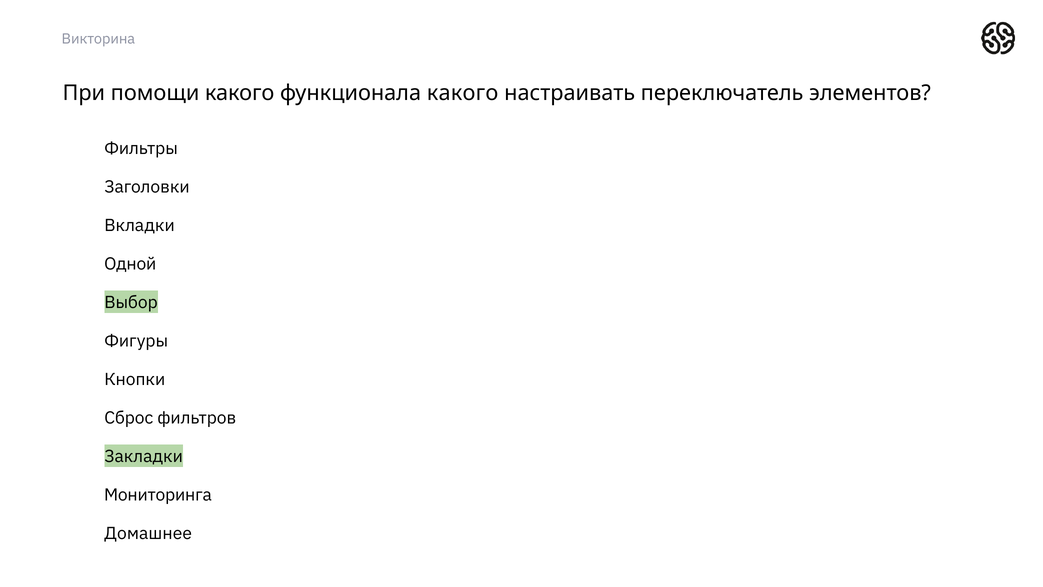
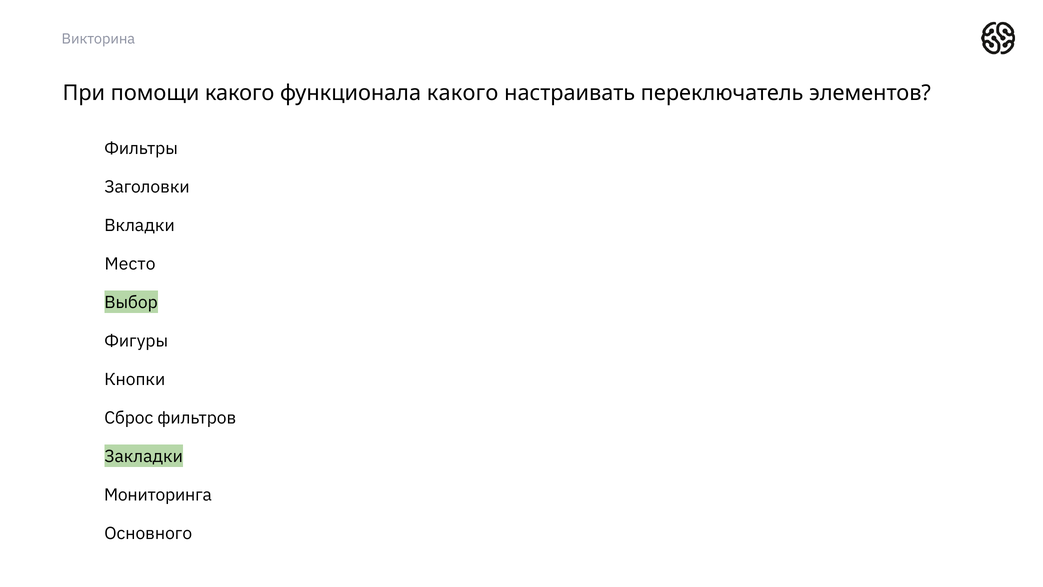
Одной: Одной -> Место
Домашнее: Домашнее -> Основного
